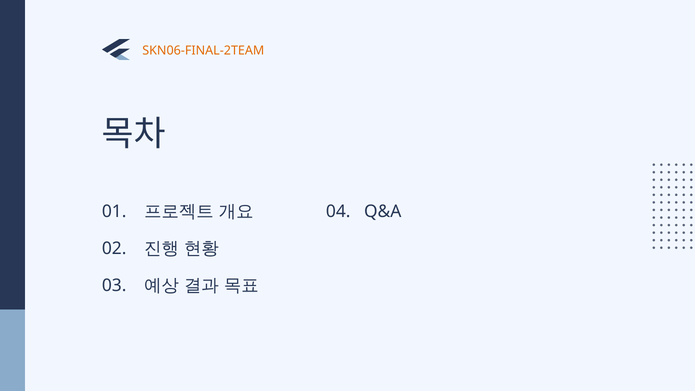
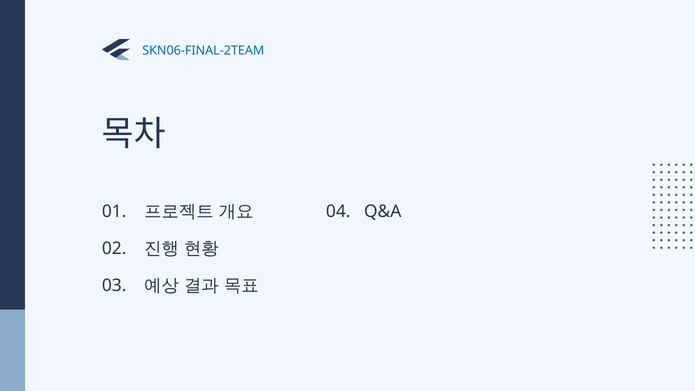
SKN06-FINAL-2TEAM colour: orange -> blue
